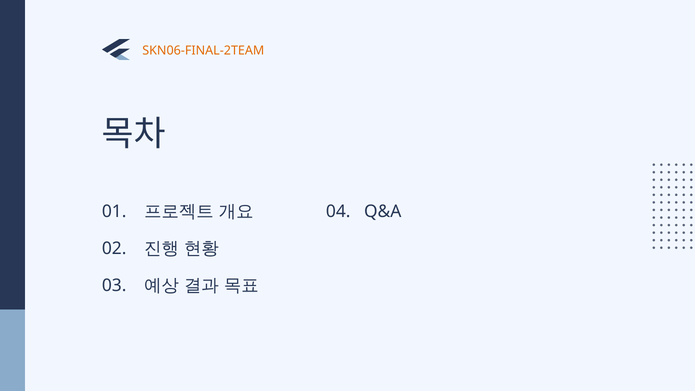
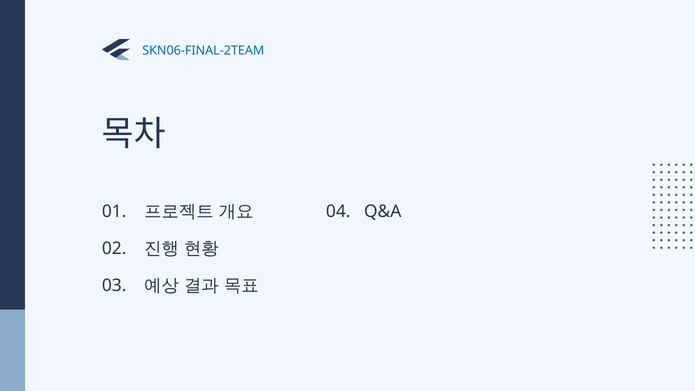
SKN06-FINAL-2TEAM colour: orange -> blue
